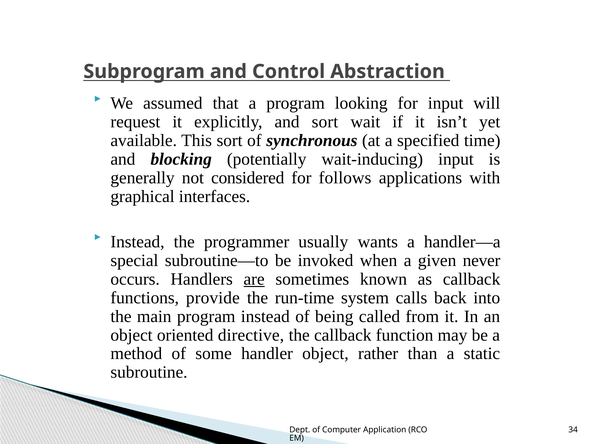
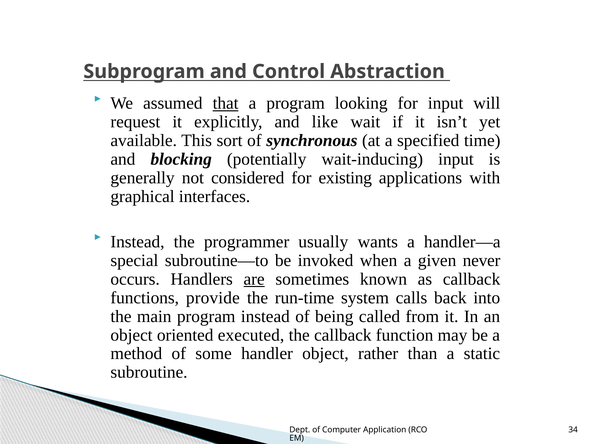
that underline: none -> present
and sort: sort -> like
follows: follows -> existing
directive: directive -> executed
